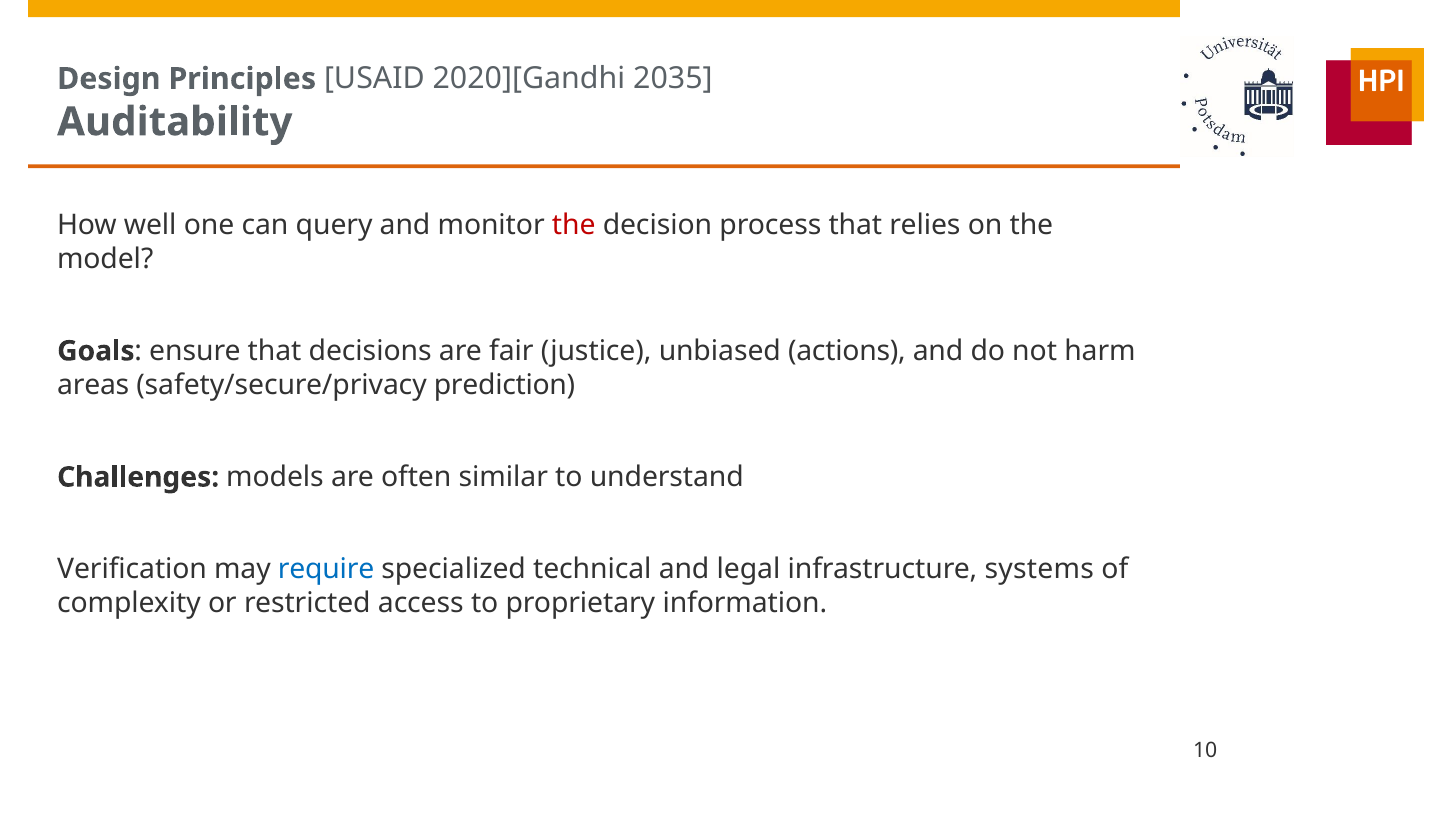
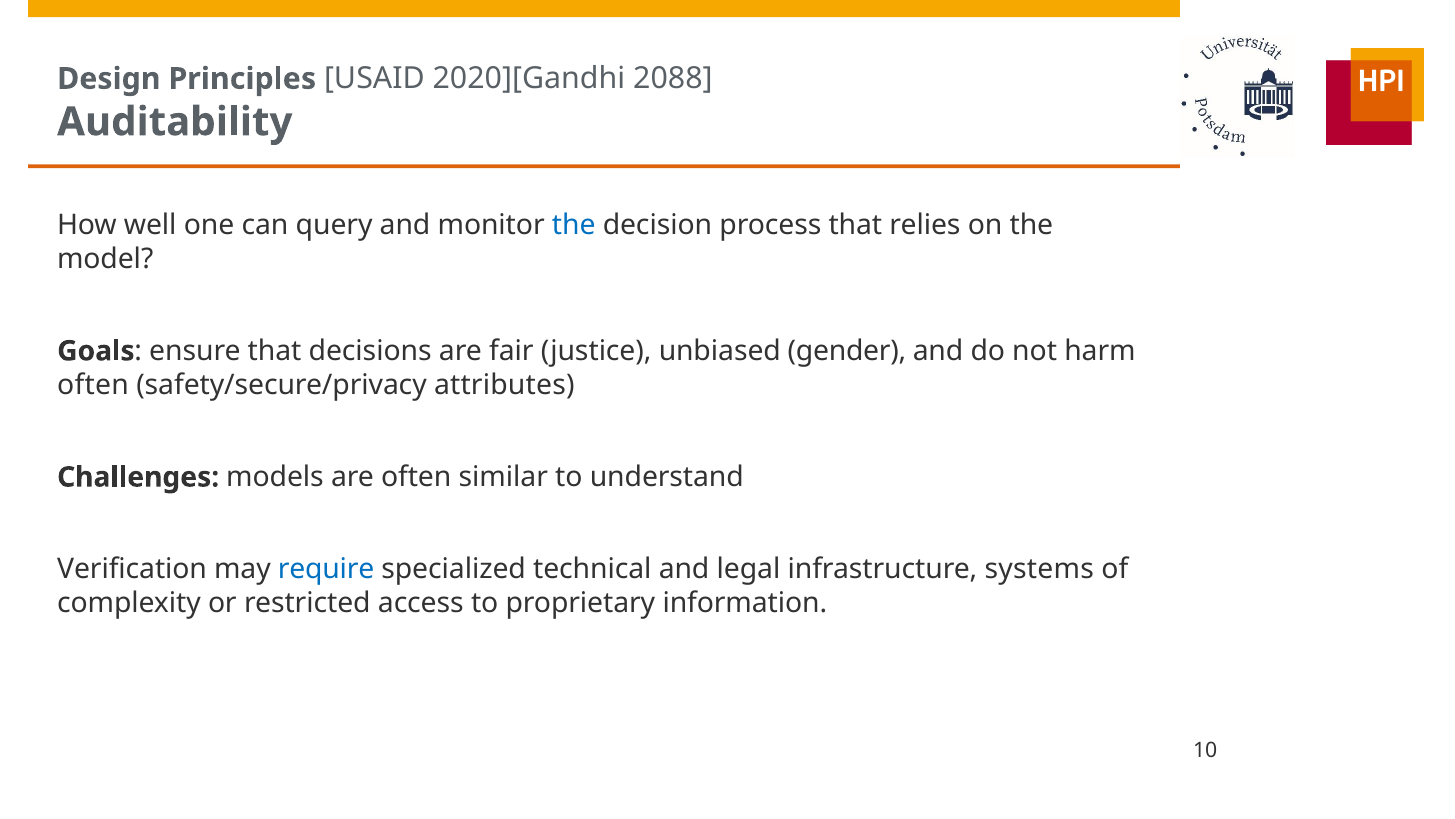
2035: 2035 -> 2088
the at (574, 225) colour: red -> blue
actions: actions -> gender
areas at (93, 385): areas -> often
prediction: prediction -> attributes
